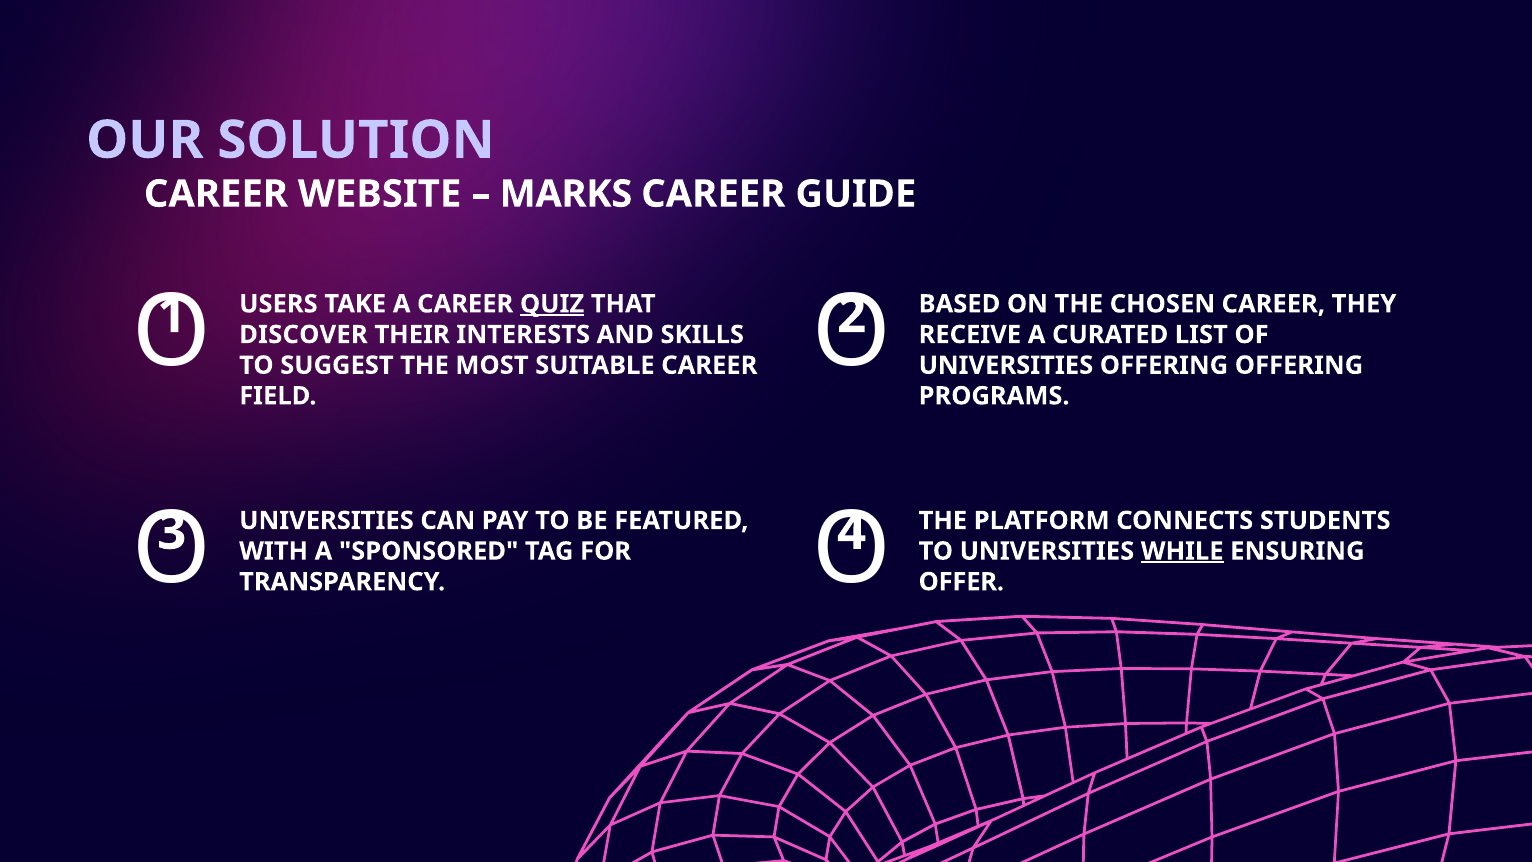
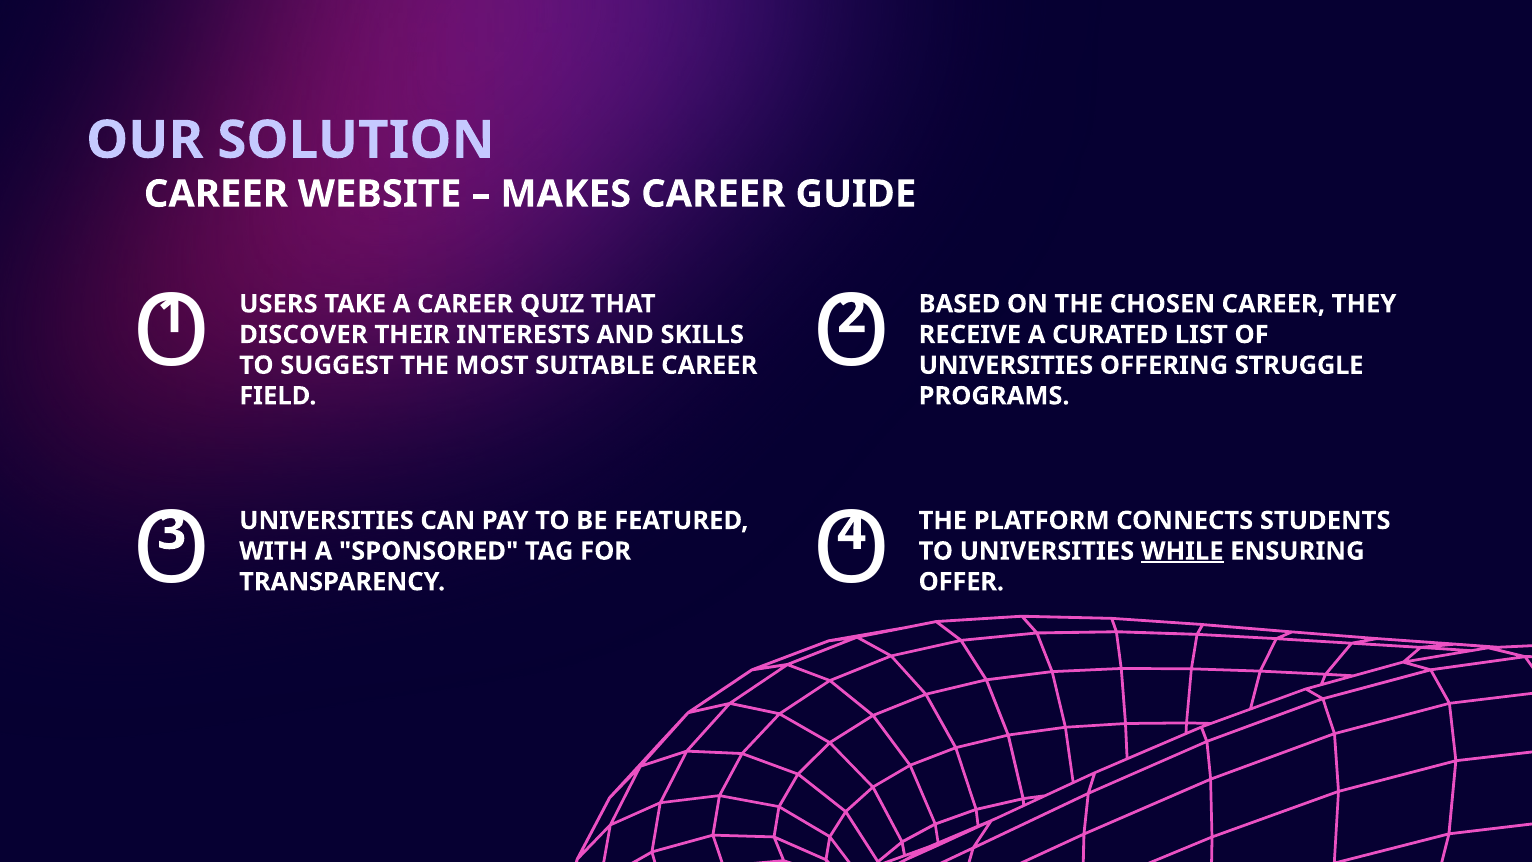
MARKS: MARKS -> MAKES
QUIZ underline: present -> none
OFFERING OFFERING: OFFERING -> STRUGGLE
